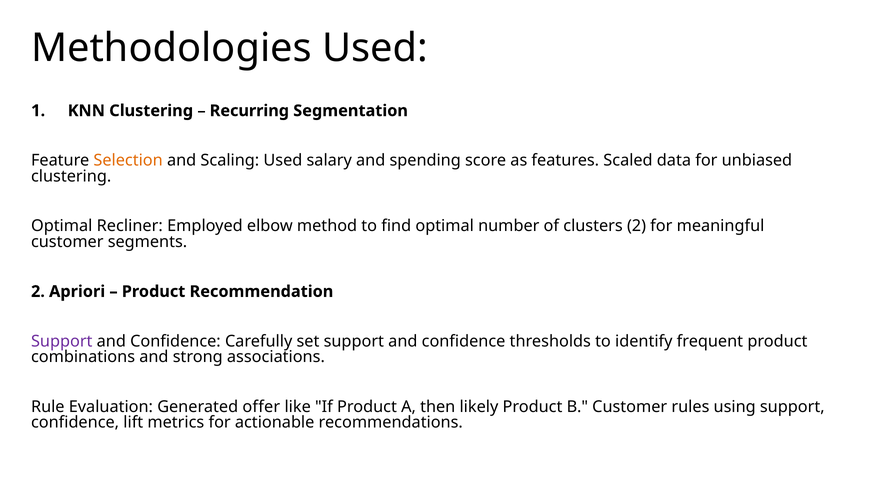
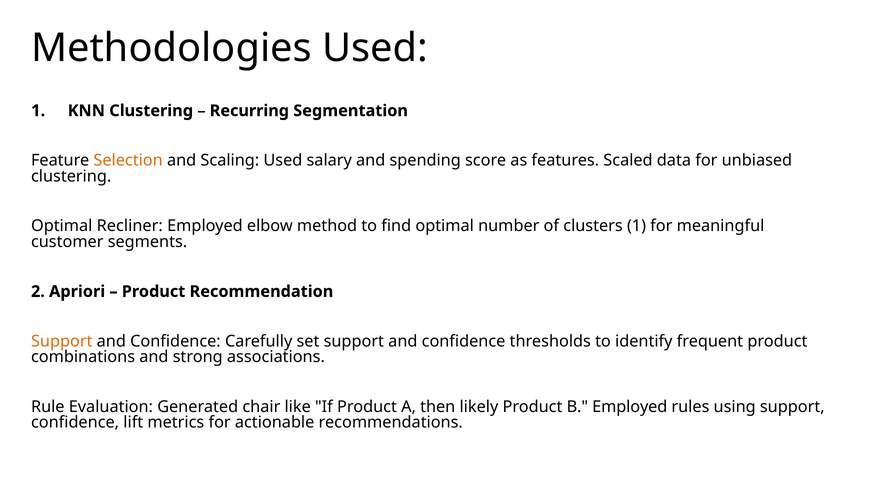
clusters 2: 2 -> 1
Support at (62, 341) colour: purple -> orange
offer: offer -> chair
B Customer: Customer -> Employed
